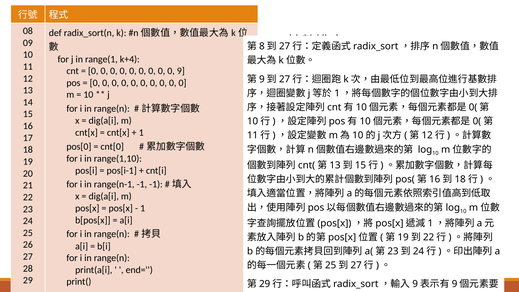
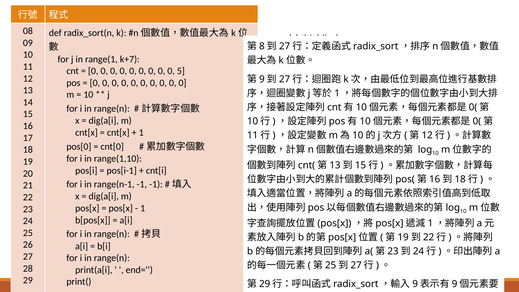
k+4: k+4 -> k+7
9: 9 -> 5
